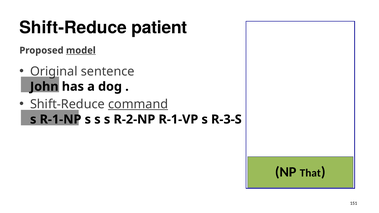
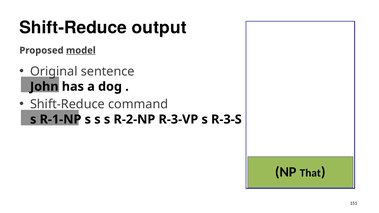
patient: patient -> output
command underline: present -> none
R-1-VP: R-1-VP -> R-3-VP
